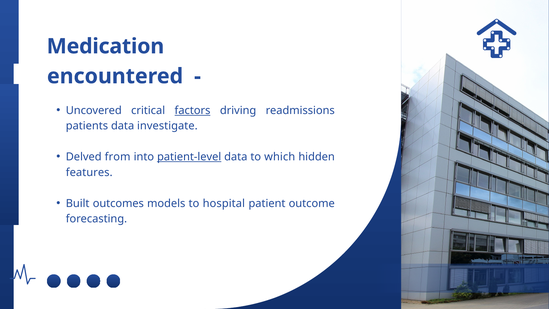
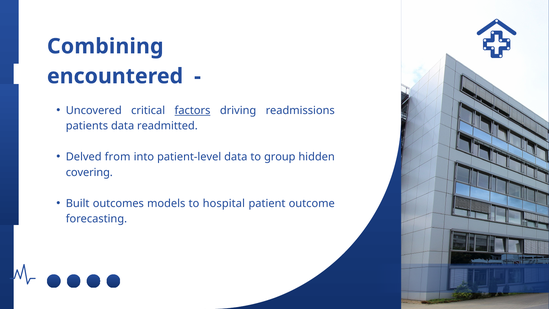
Medication: Medication -> Combining
investigate: investigate -> readmitted
patient-level underline: present -> none
which: which -> group
features: features -> covering
